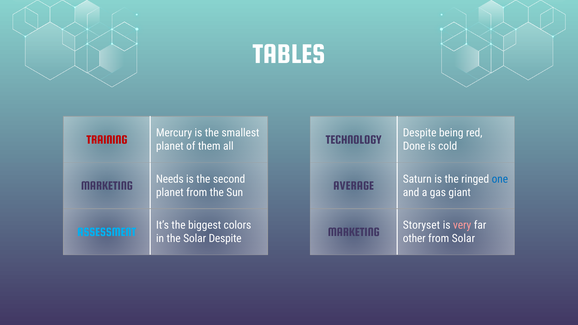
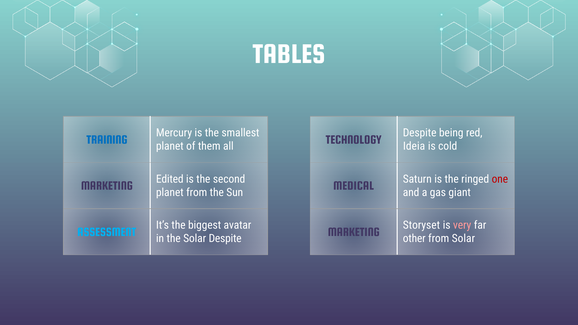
TRAINING colour: red -> blue
Done: Done -> Ideia
Needs: Needs -> Edited
AVERAGE: AVERAGE -> MEDICAL
one colour: blue -> red
colors: colors -> avatar
